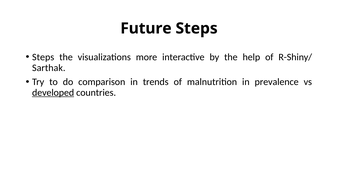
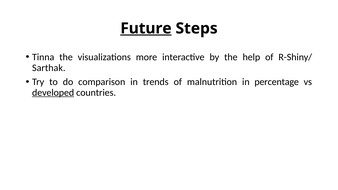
Future underline: none -> present
Steps at (43, 57): Steps -> Tinna
prevalence: prevalence -> percentage
